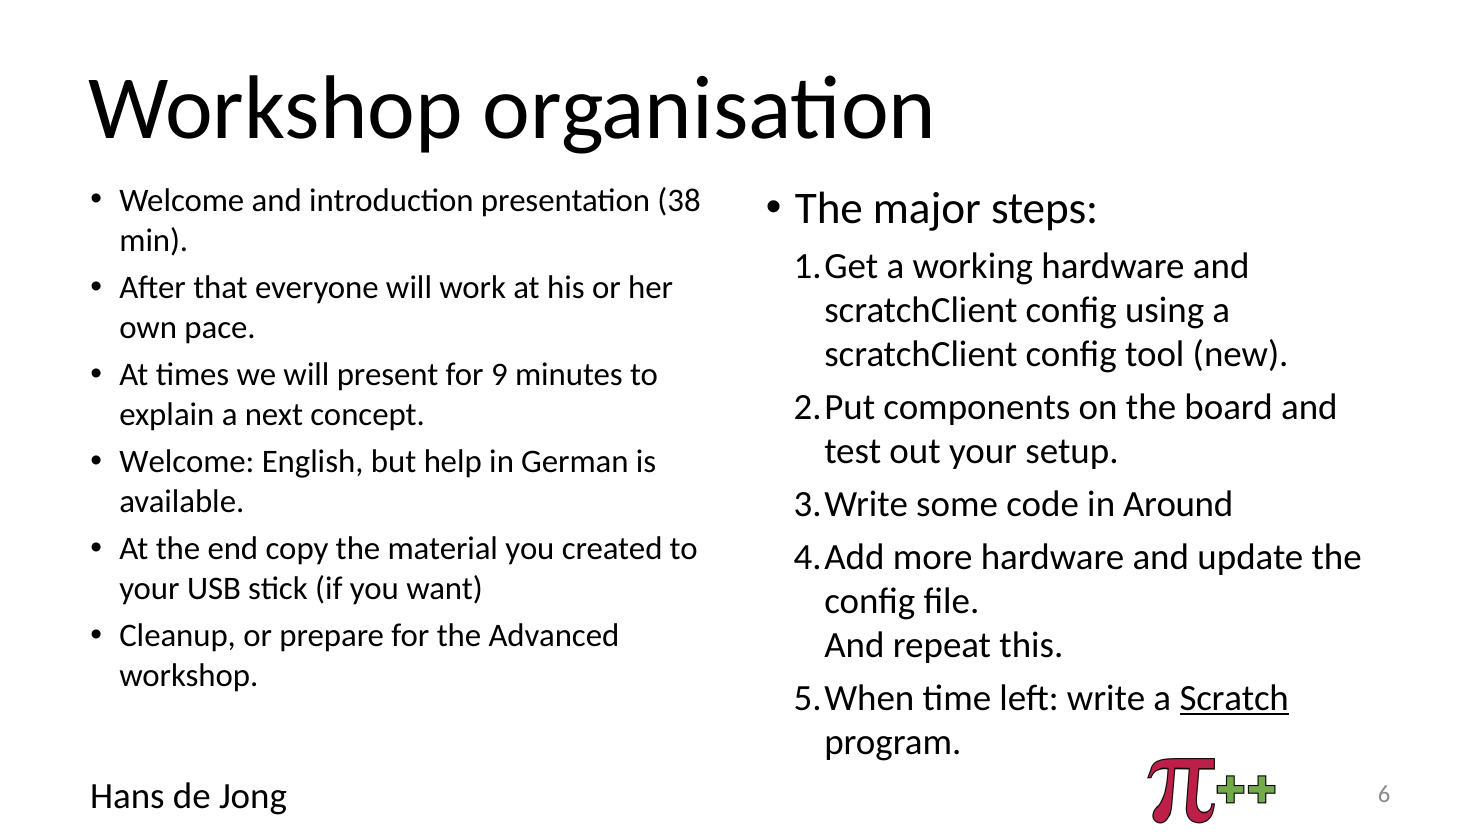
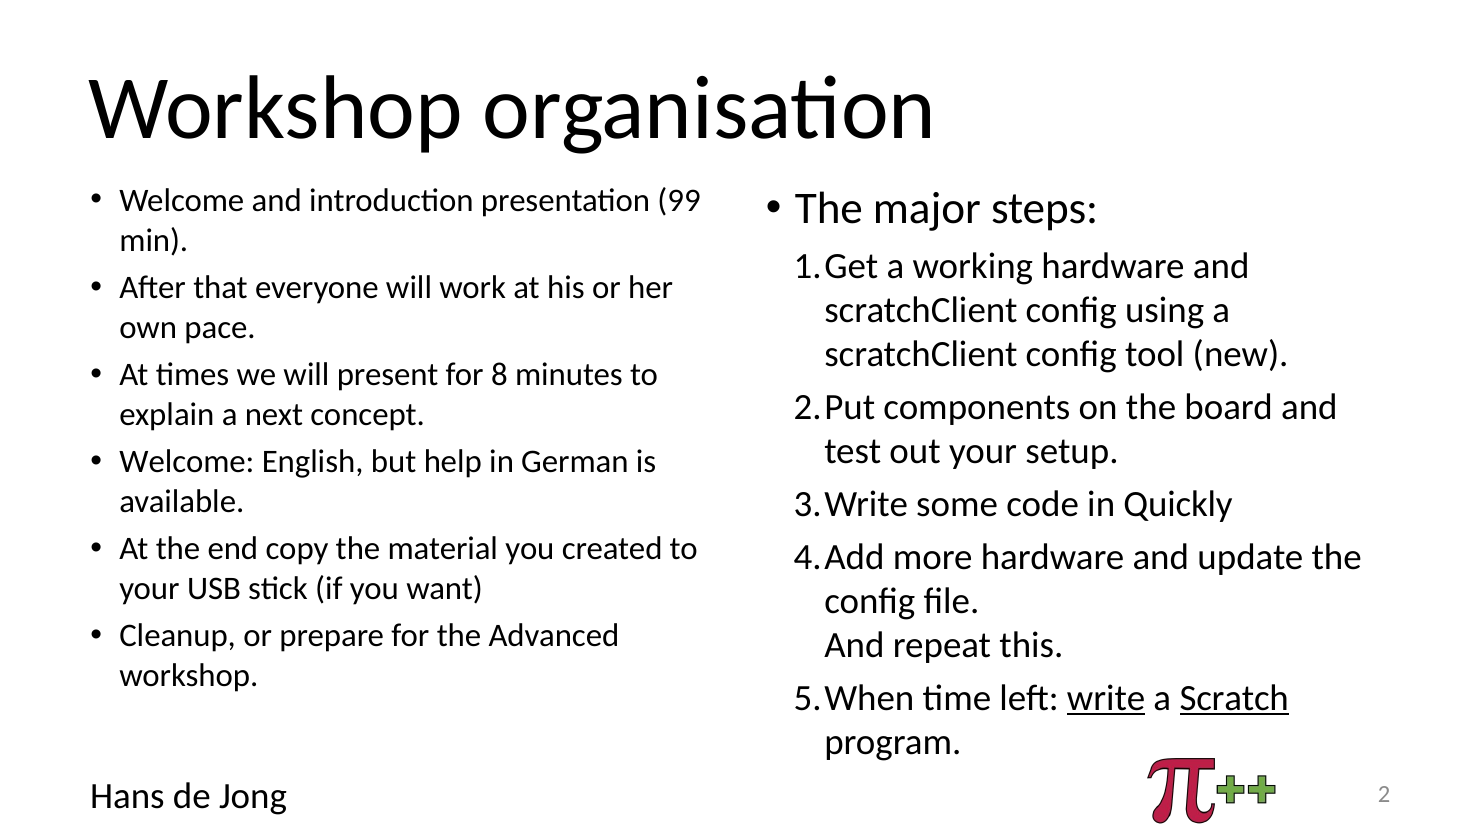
38: 38 -> 99
9: 9 -> 8
Around: Around -> Quickly
write underline: none -> present
6: 6 -> 2
